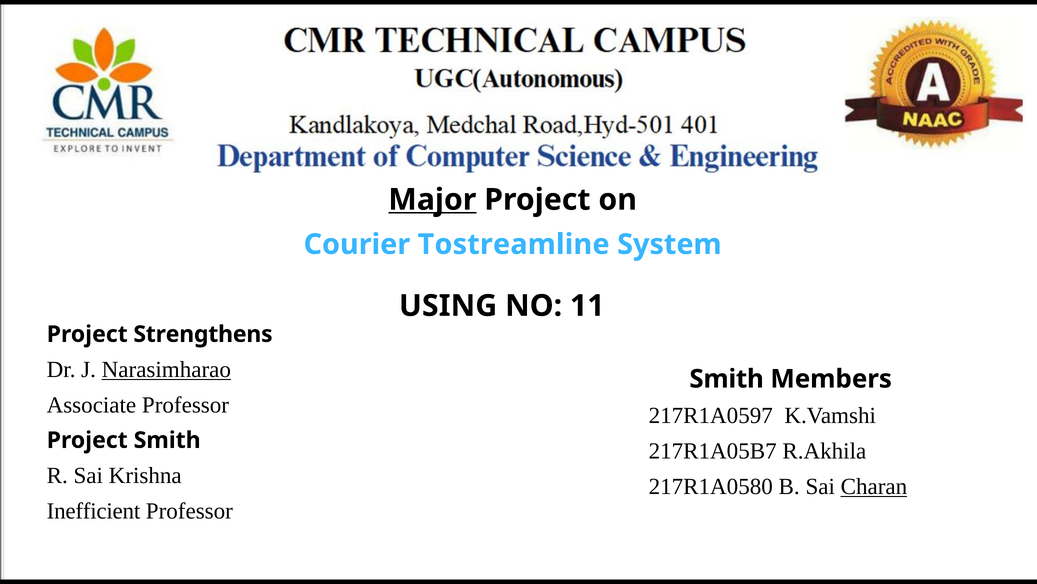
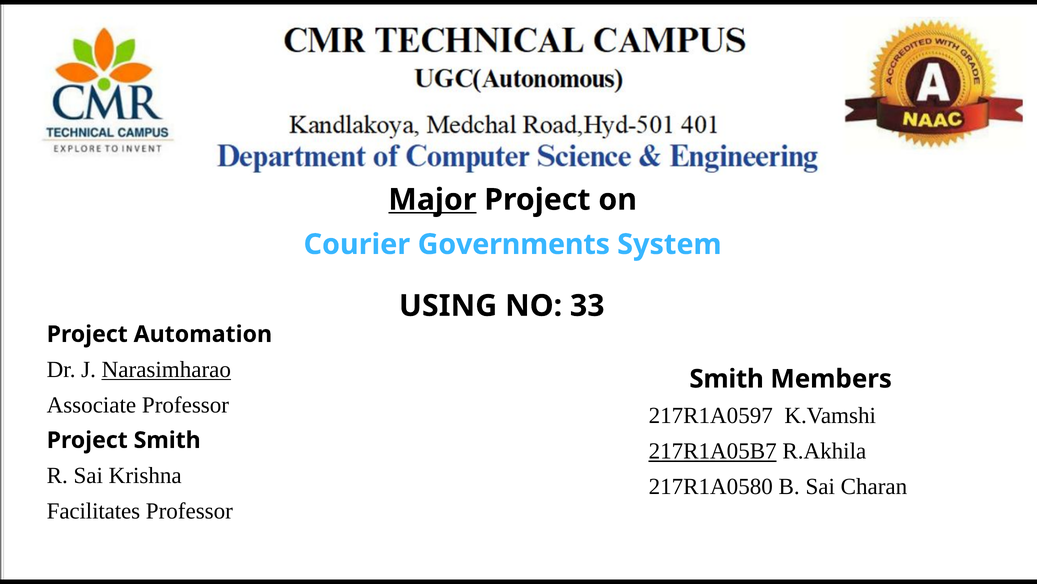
Tostreamline: Tostreamline -> Governments
11: 11 -> 33
Strengthens: Strengthens -> Automation
217R1A05B7 underline: none -> present
Charan underline: present -> none
Inefficient: Inefficient -> Facilitates
